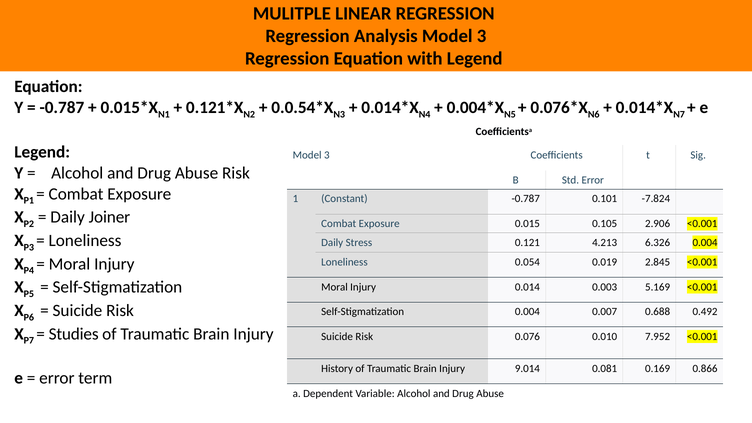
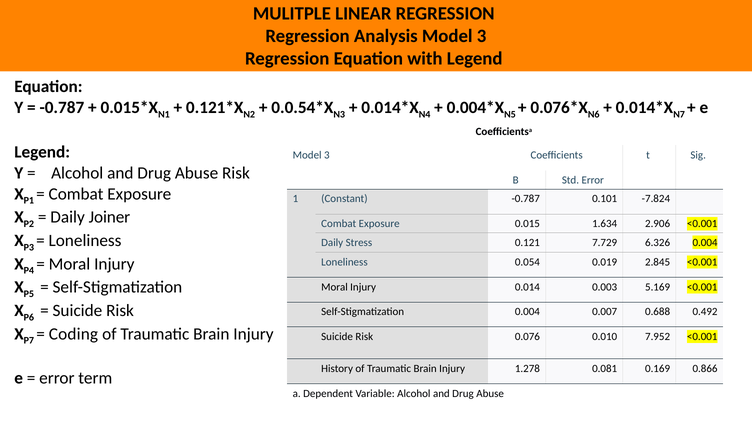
0.105: 0.105 -> 1.634
4.213: 4.213 -> 7.729
Studies: Studies -> Coding
9.014: 9.014 -> 1.278
